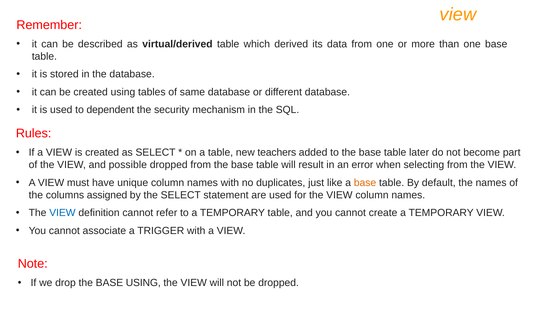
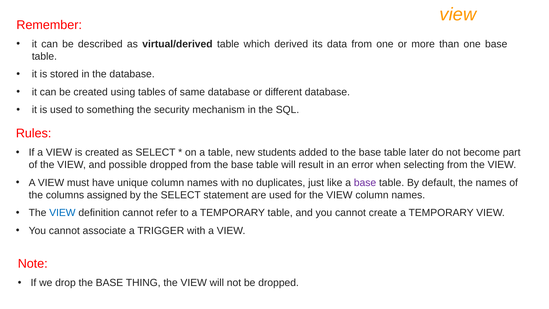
dependent: dependent -> something
teachers: teachers -> students
base at (365, 183) colour: orange -> purple
BASE USING: USING -> THING
